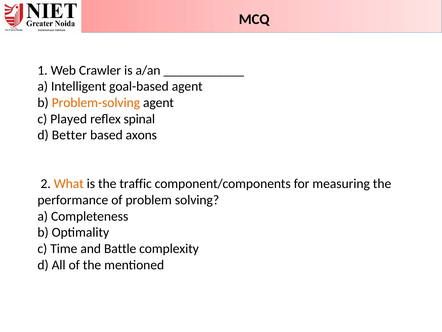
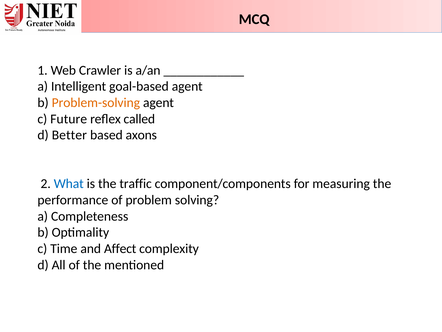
Played: Played -> Future
spinal: spinal -> called
What colour: orange -> blue
Battle: Battle -> Affect
